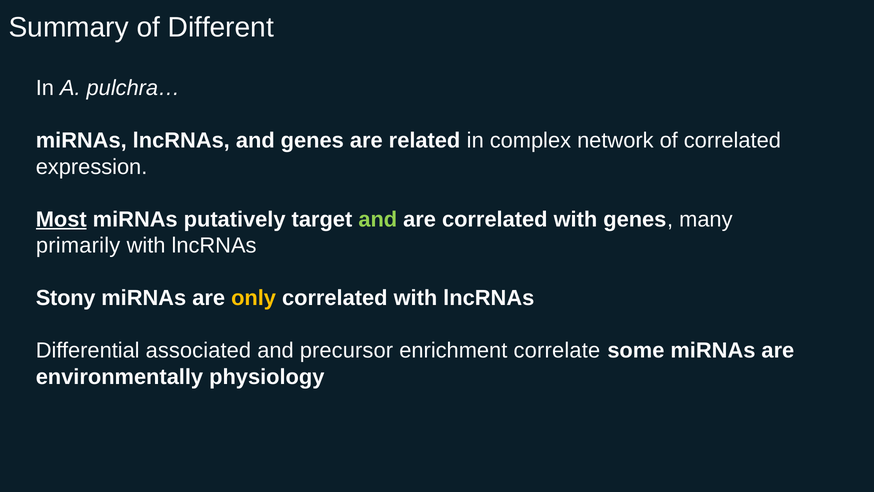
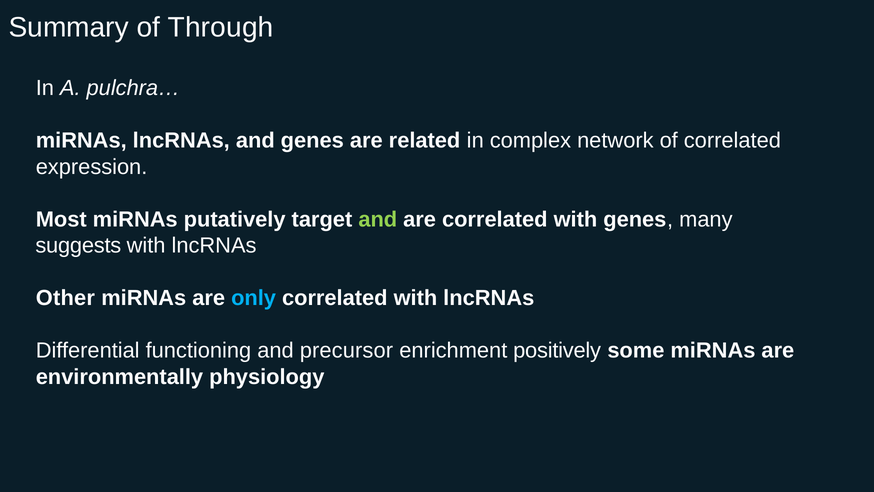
Different: Different -> Through
Most underline: present -> none
primarily: primarily -> suggests
Stony: Stony -> Other
only colour: yellow -> light blue
associated: associated -> functioning
correlate: correlate -> positively
